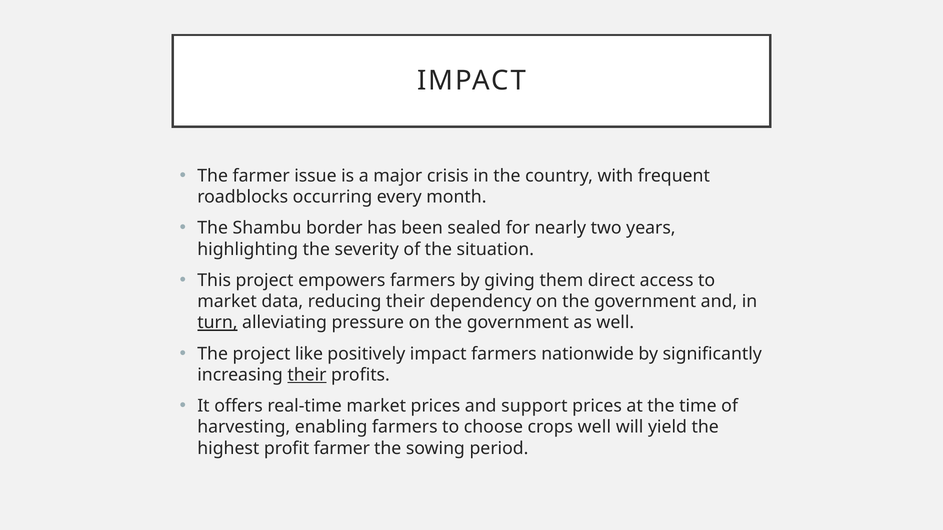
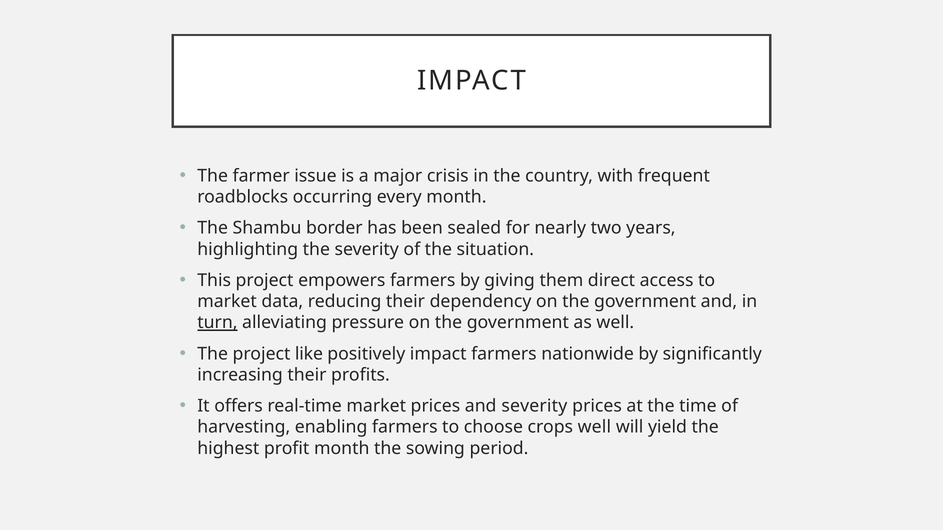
their at (307, 375) underline: present -> none
and support: support -> severity
profit farmer: farmer -> month
